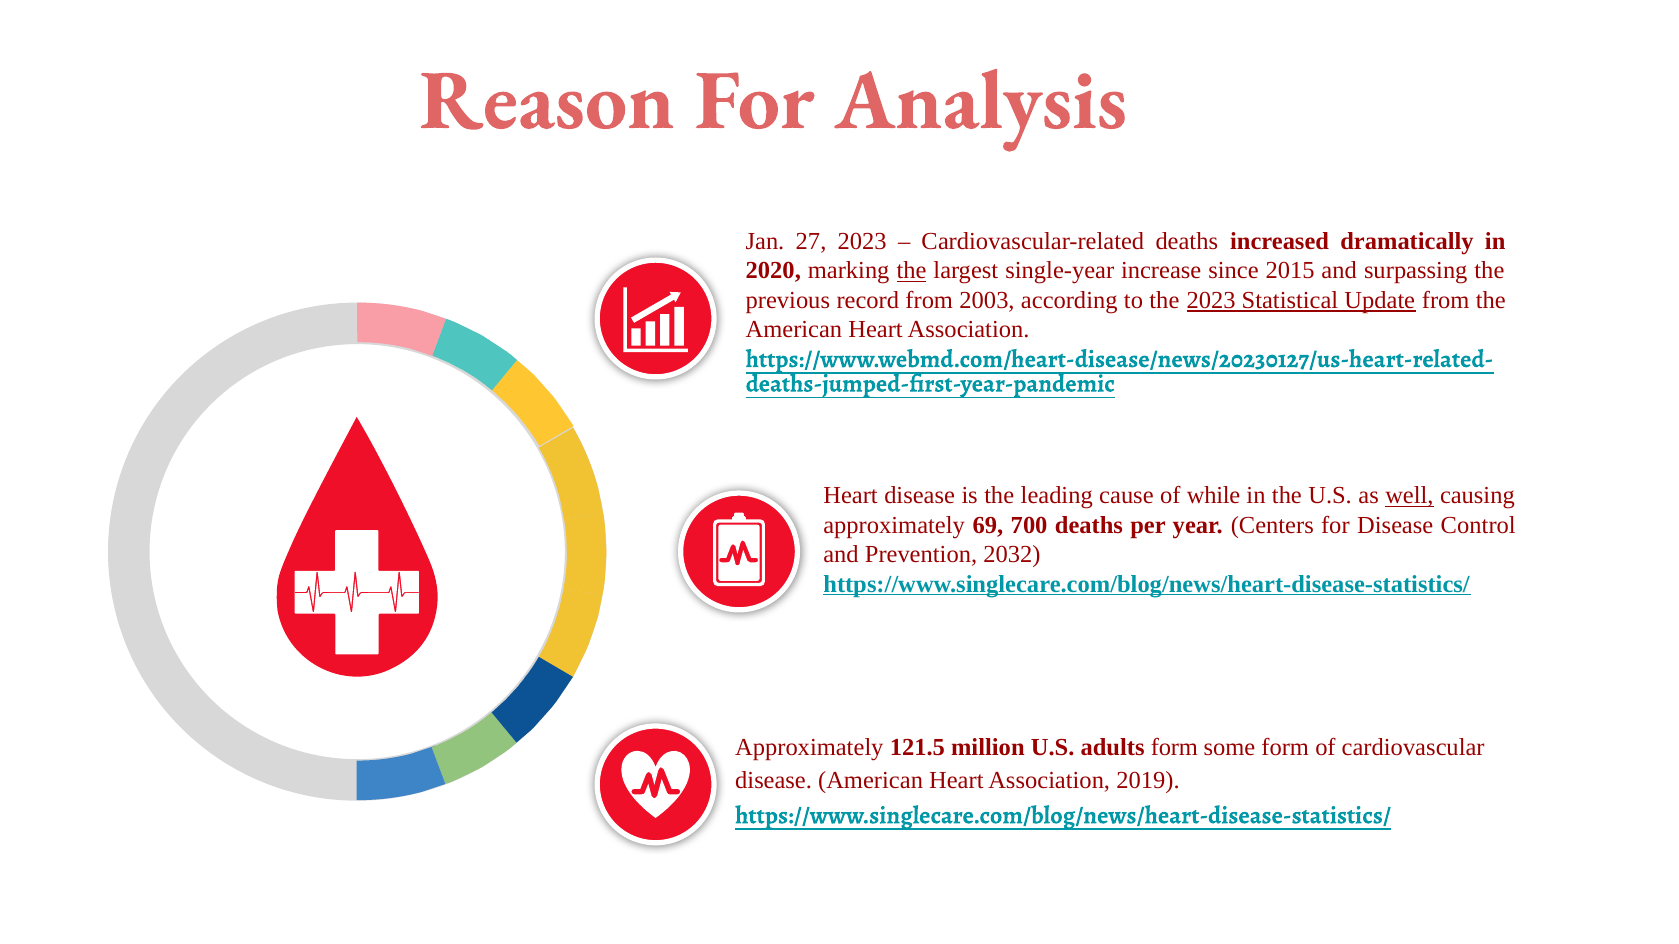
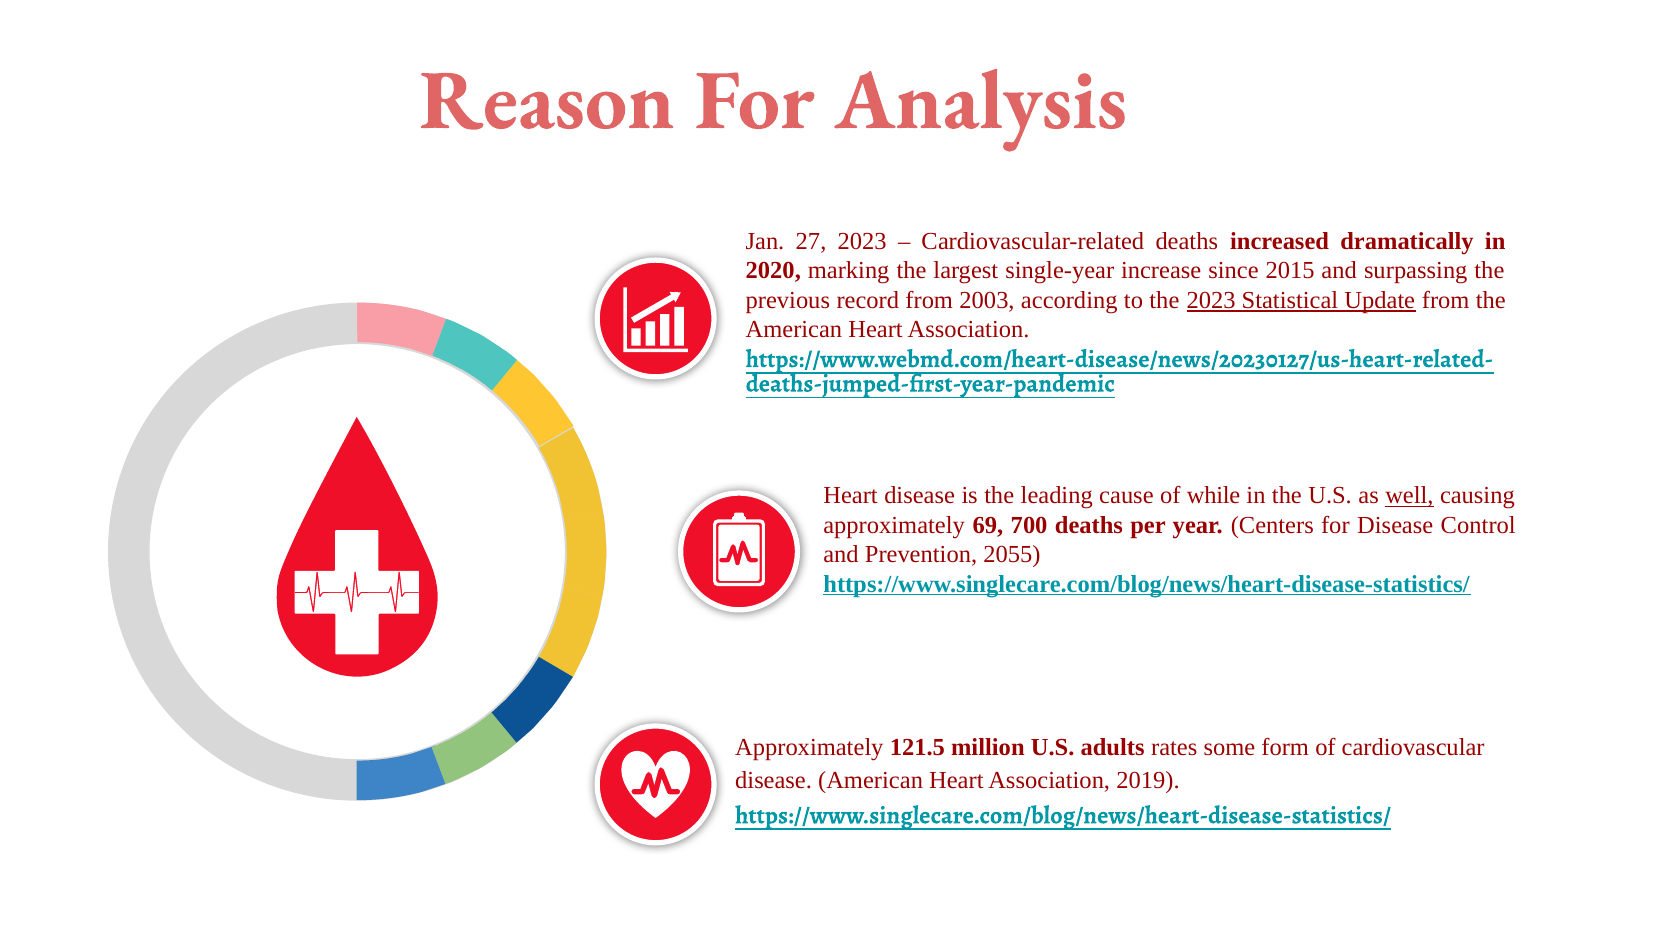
the at (911, 271) underline: present -> none
2032: 2032 -> 2055
adults form: form -> rates
